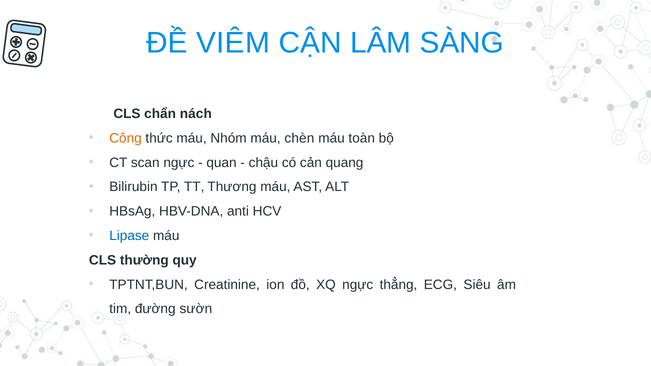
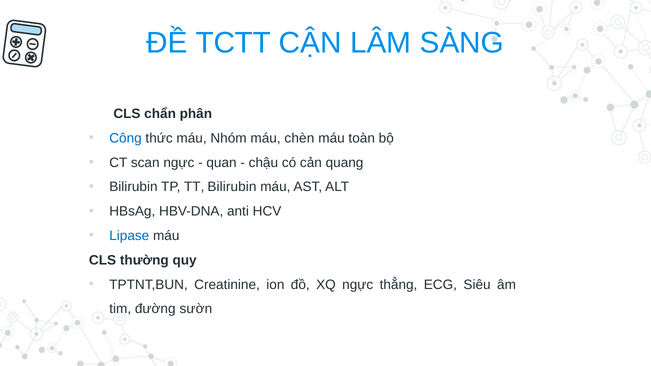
VIÊM: VIÊM -> TCTT
nách: nách -> phân
Công colour: orange -> blue
TT Thương: Thương -> Bilirubin
